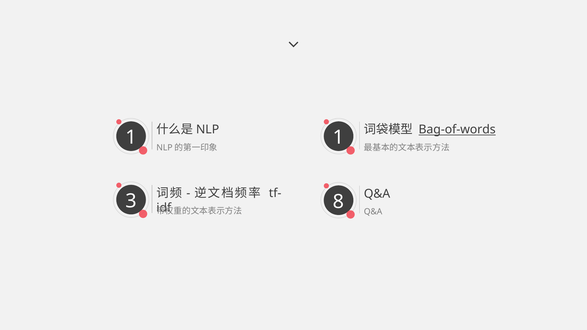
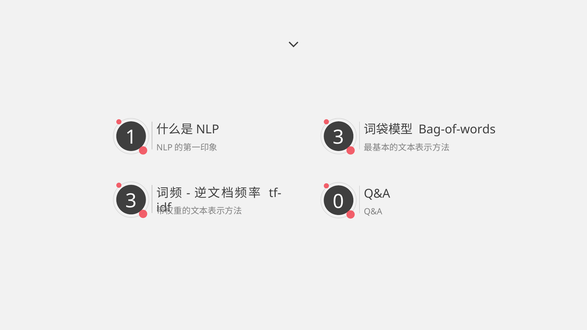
Bag-of-words underline: present -> none
1 at (339, 138): 1 -> 3
8: 8 -> 0
